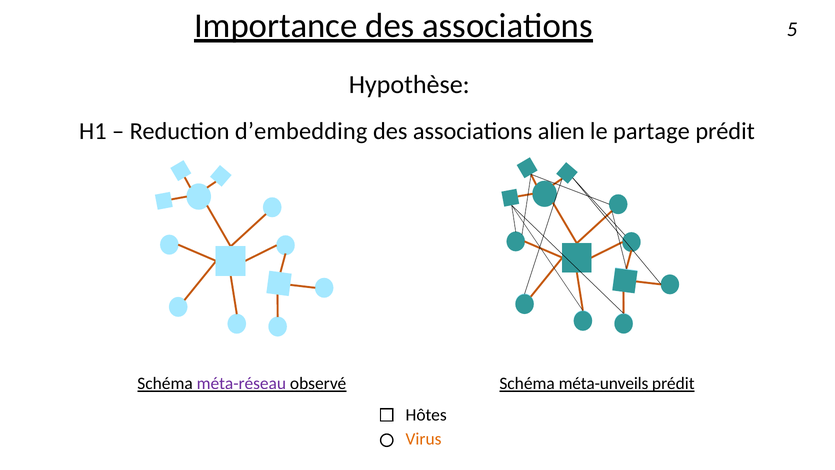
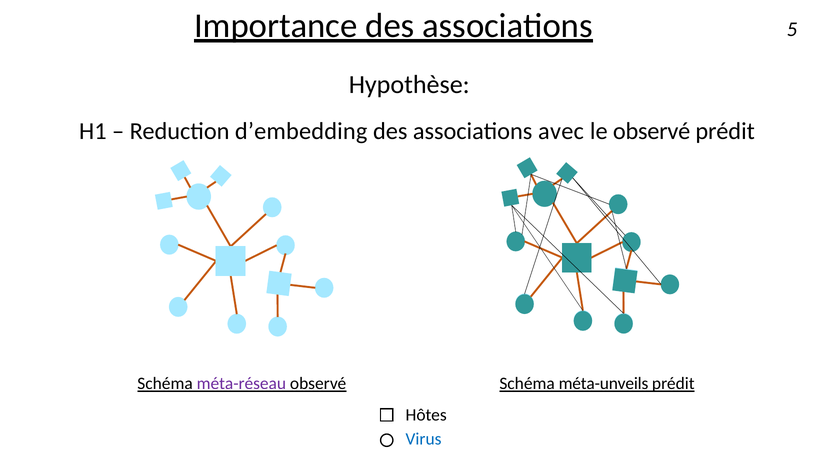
alien: alien -> avec
le partage: partage -> observé
Virus colour: orange -> blue
